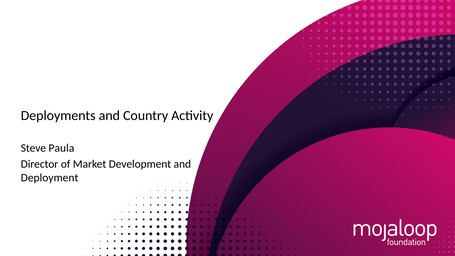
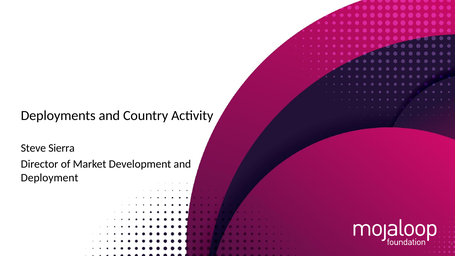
Paula: Paula -> Sierra
